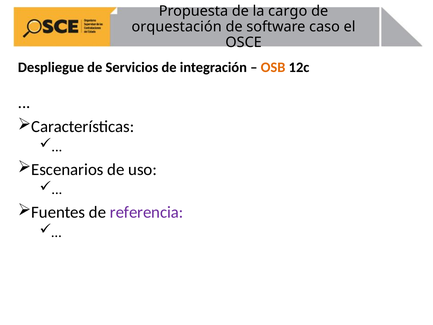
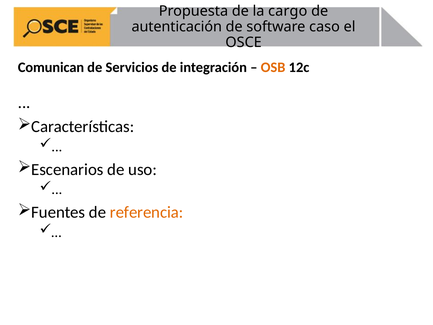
orquestación: orquestación -> autenticación
Despliegue: Despliegue -> Comunican
referencia colour: purple -> orange
